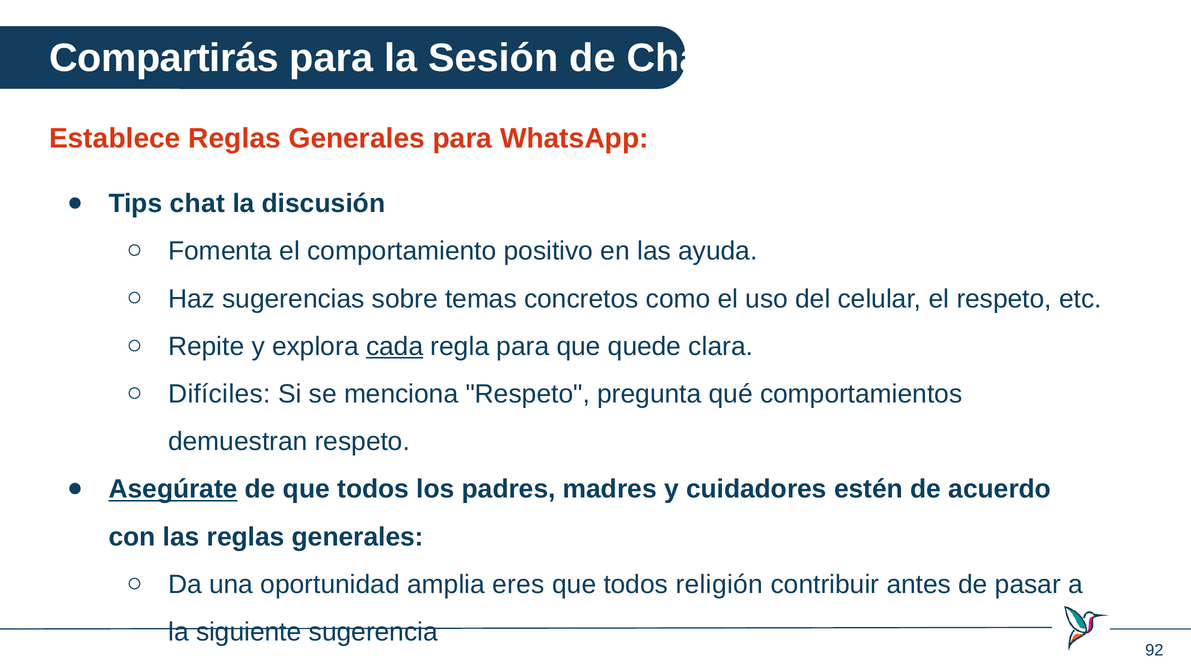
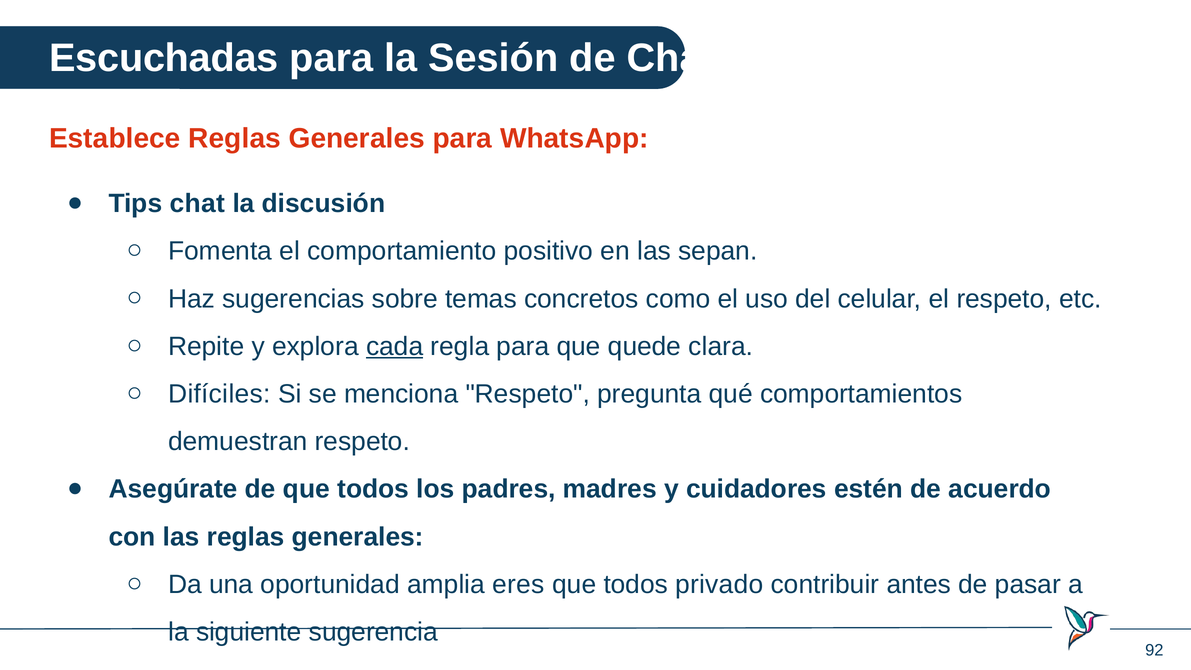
Compartirás: Compartirás -> Escuchadas
ayuda: ayuda -> sepan
Asegúrate underline: present -> none
religión: religión -> privado
